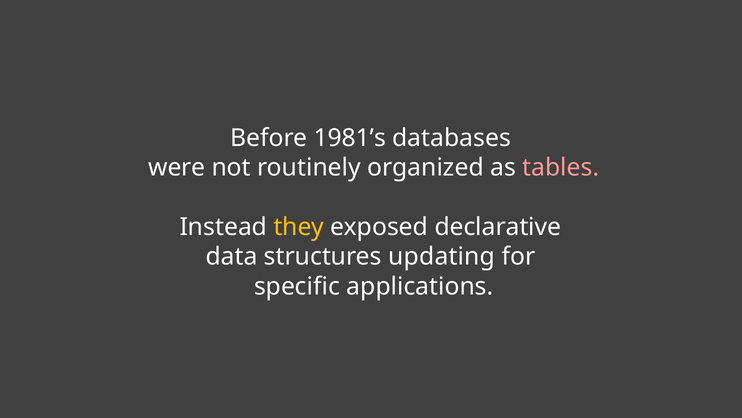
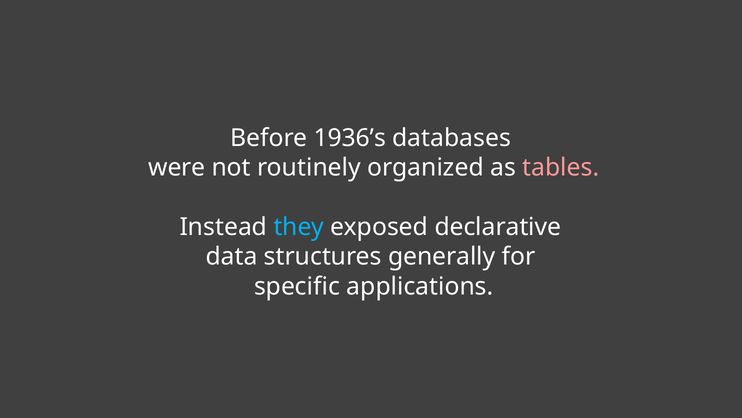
1981’s: 1981’s -> 1936’s
they colour: yellow -> light blue
updating: updating -> generally
